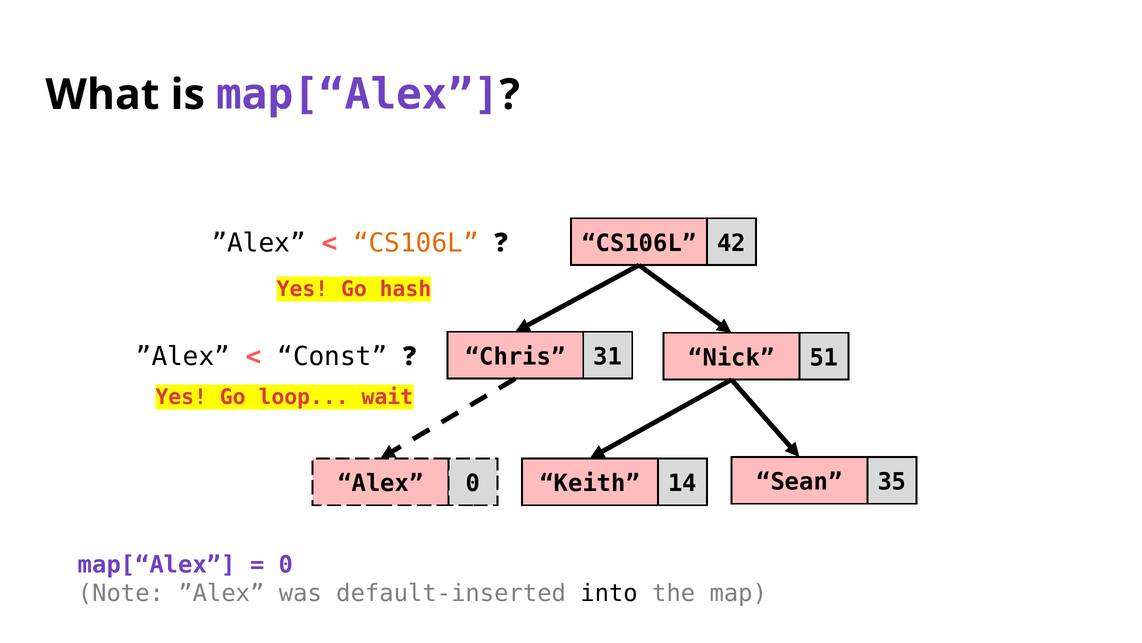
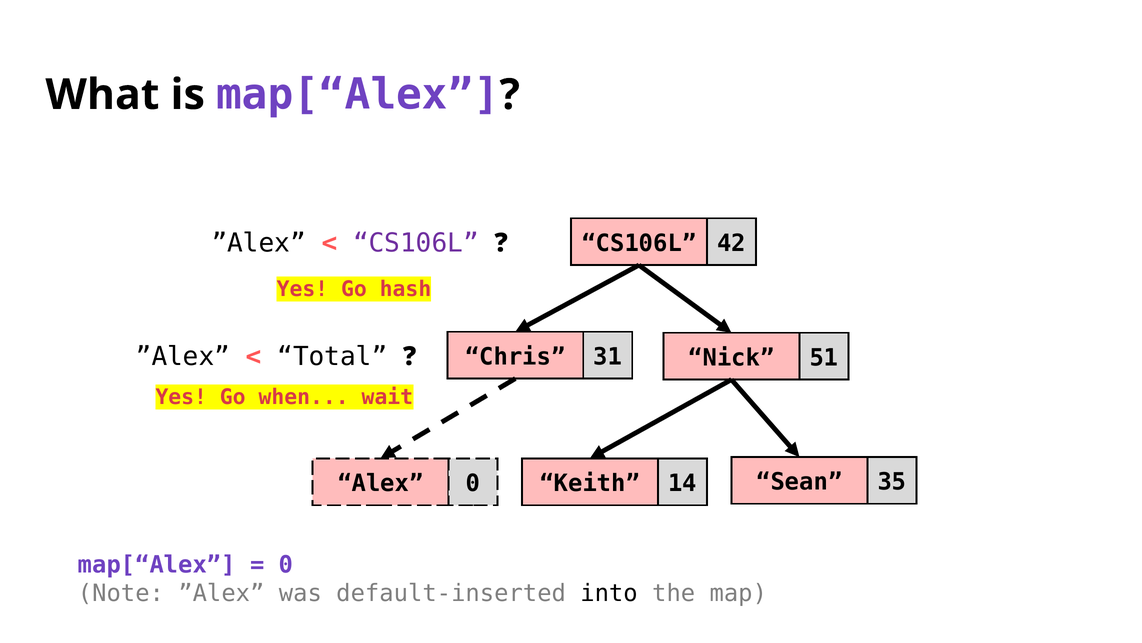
CS106L at (416, 243) colour: orange -> purple
Const: Const -> Total
loop: loop -> when
